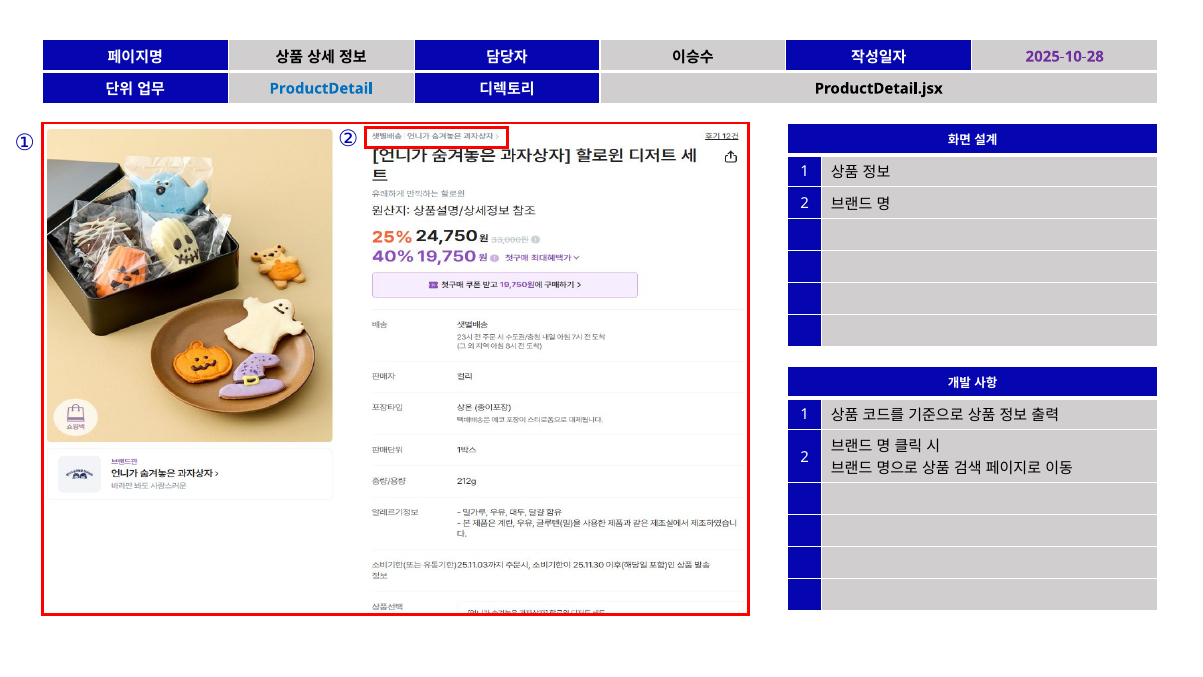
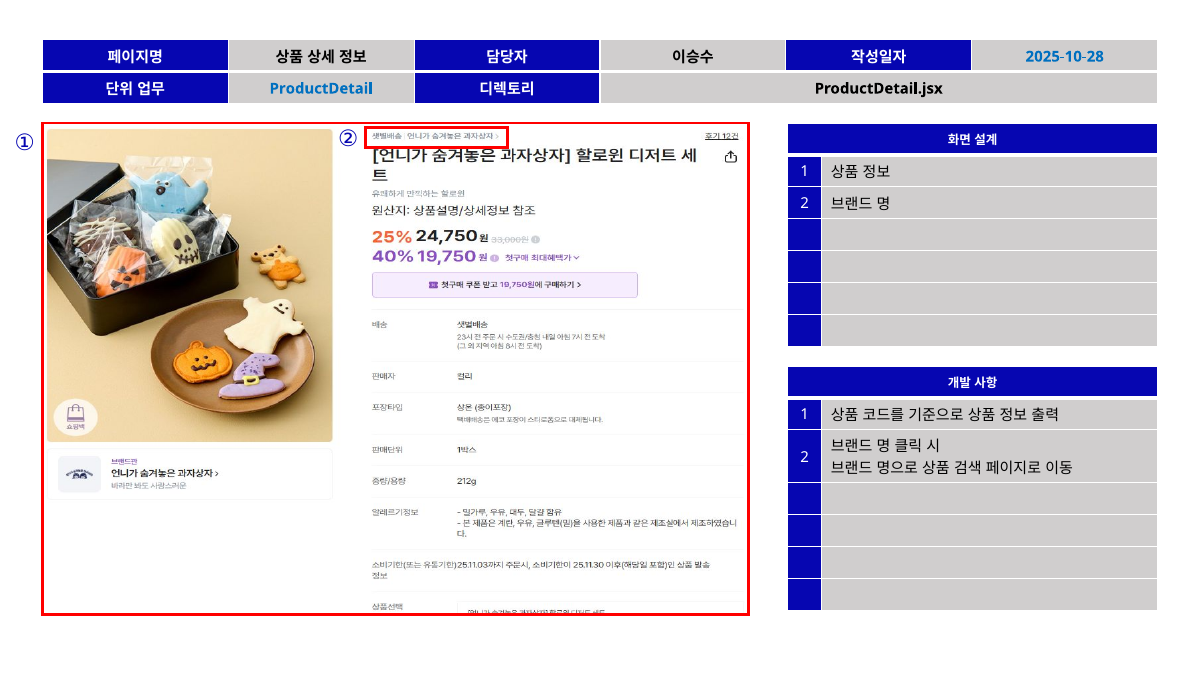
2025-10-28 colour: purple -> blue
